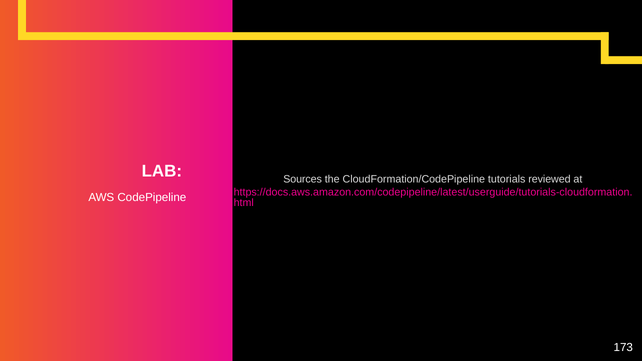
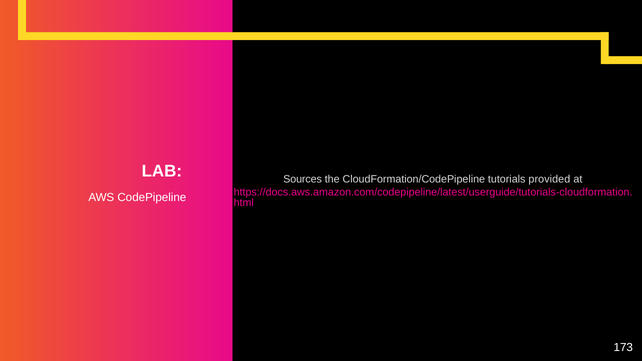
reviewed: reviewed -> provided
